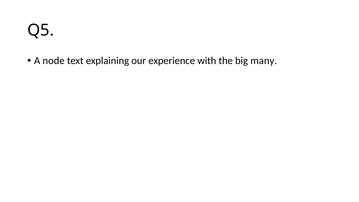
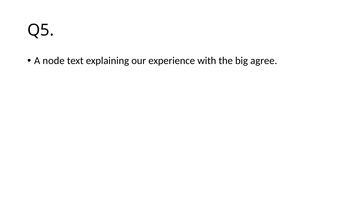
many: many -> agree
